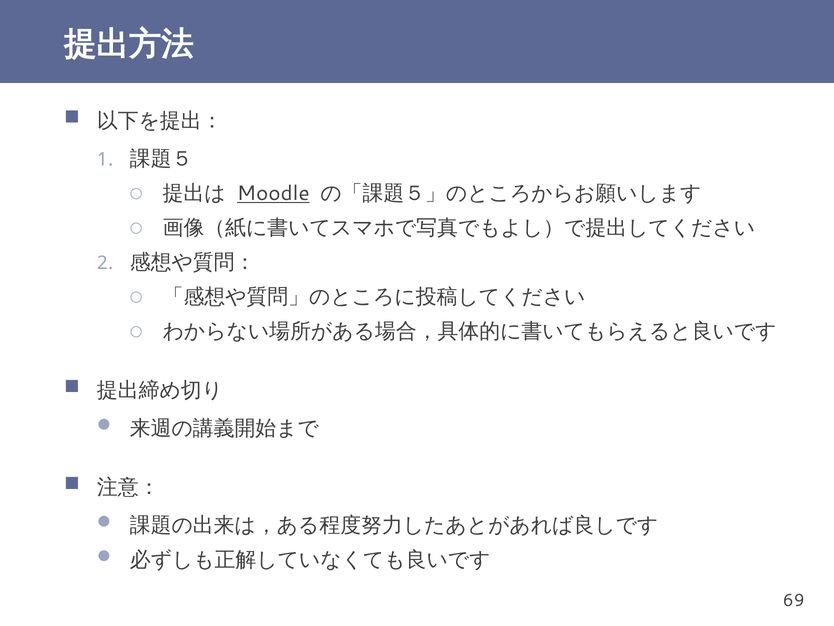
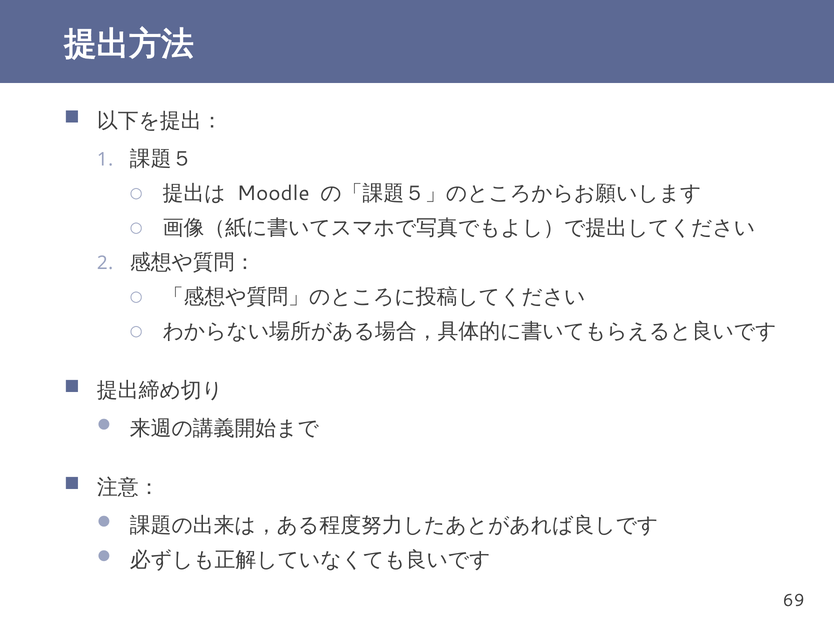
Moodle underline: present -> none
